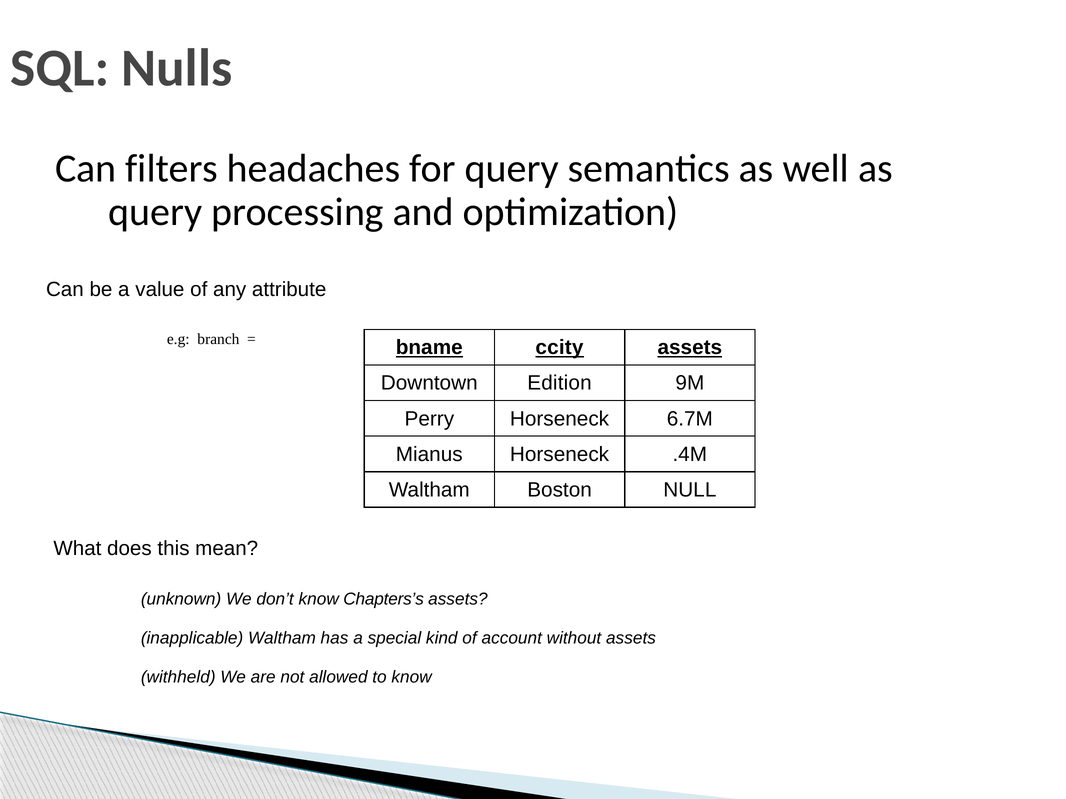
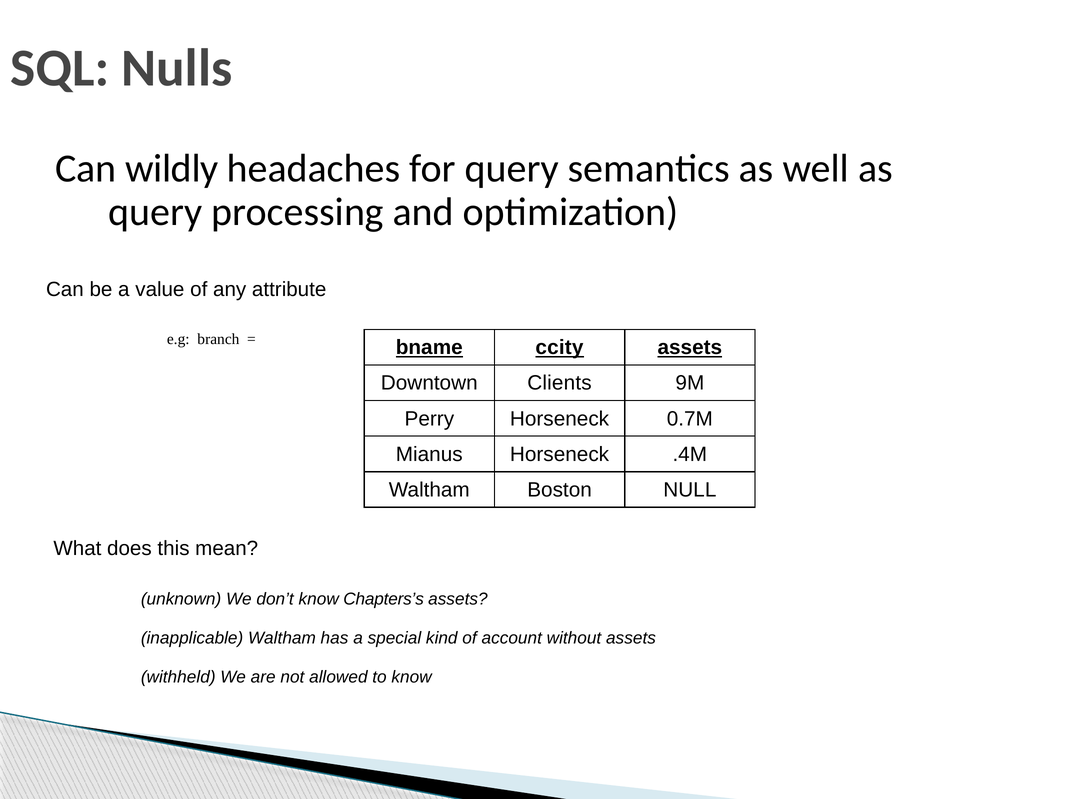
filters: filters -> wildly
Edition: Edition -> Clients
6.7M: 6.7M -> 0.7M
